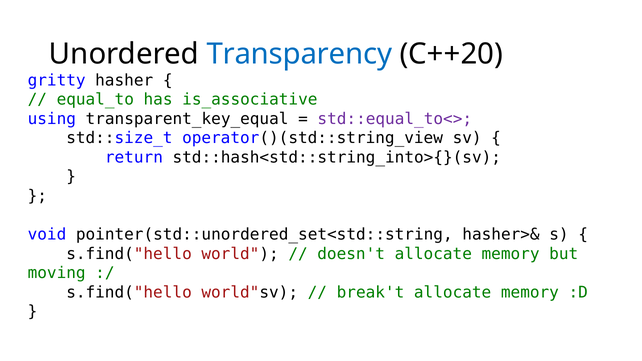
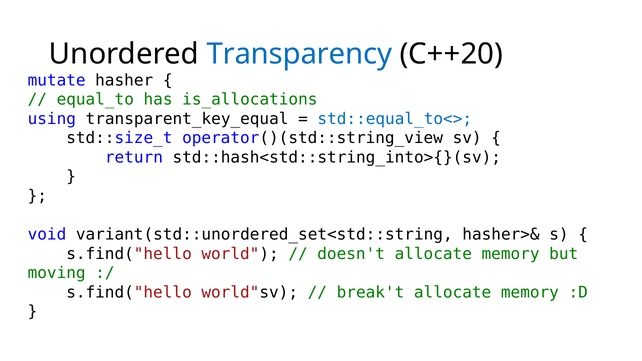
gritty: gritty -> mutate
is_associative: is_associative -> is_allocations
std::equal_to<> colour: purple -> blue
pointer(std::unordered_set<std::string: pointer(std::unordered_set<std::string -> variant(std::unordered_set<std::string
